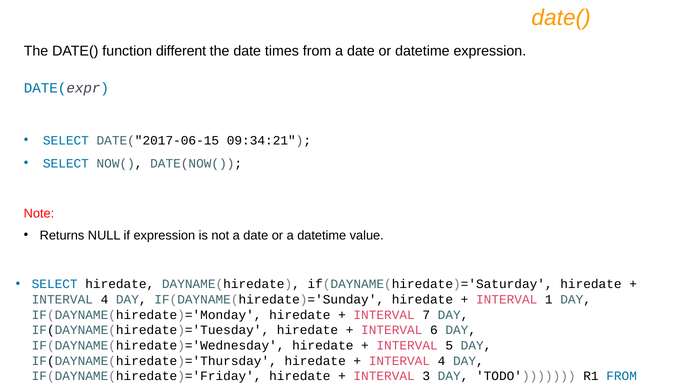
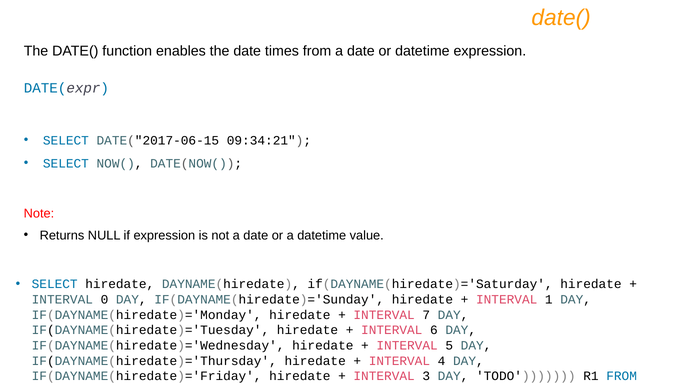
different: different -> enables
4 at (104, 300): 4 -> 0
